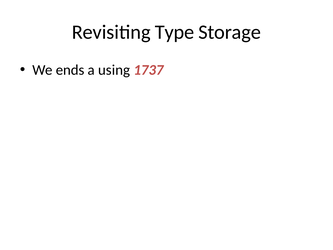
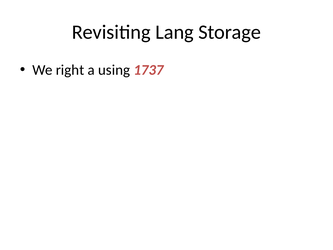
Type: Type -> Lang
ends: ends -> right
